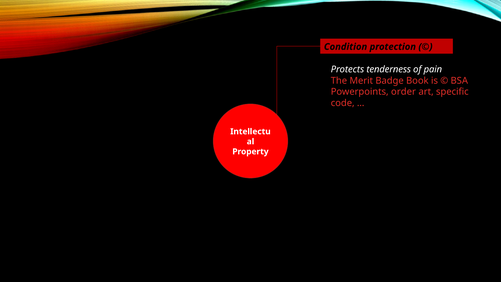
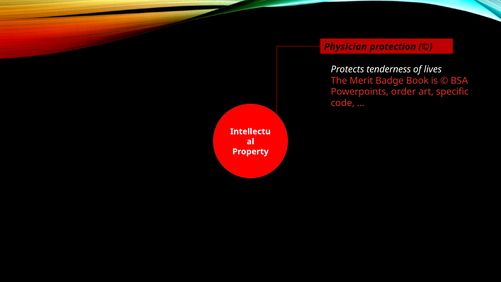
Condition: Condition -> Physician
pain: pain -> lives
